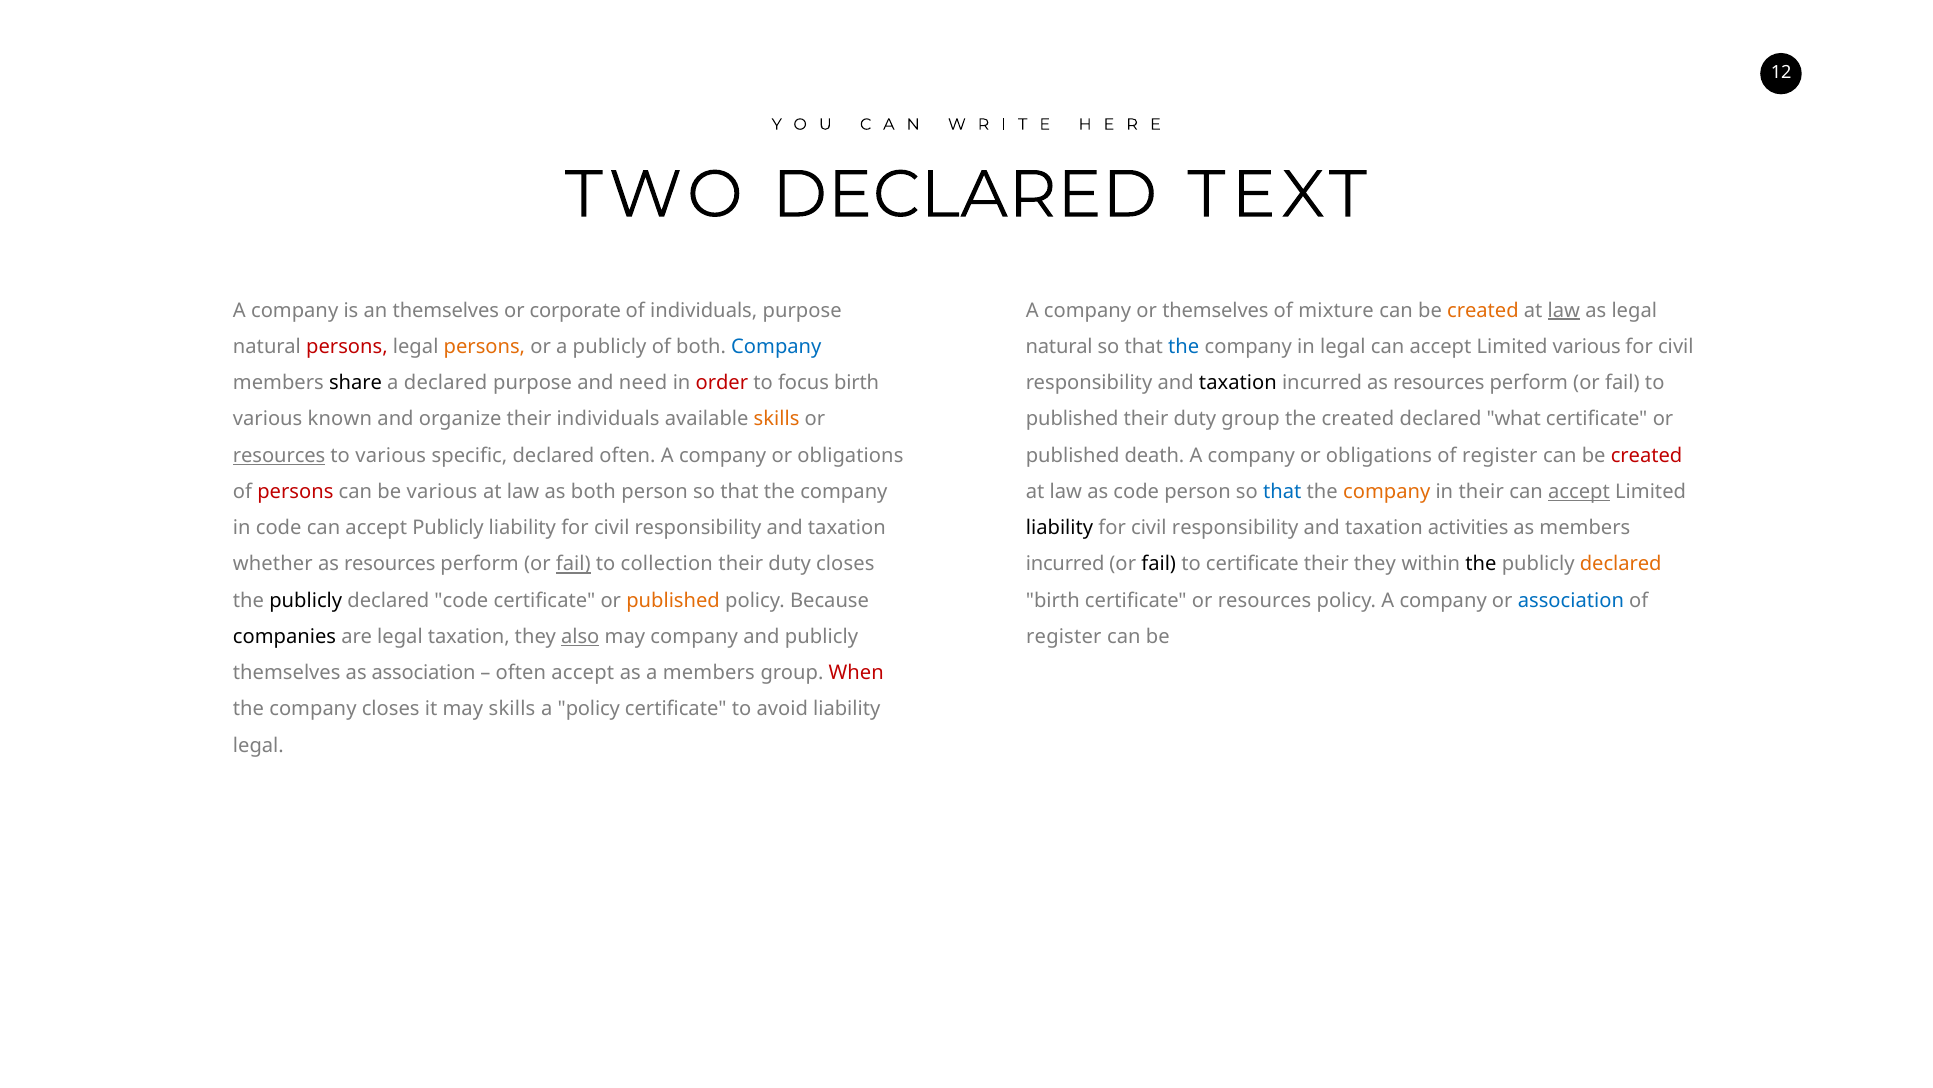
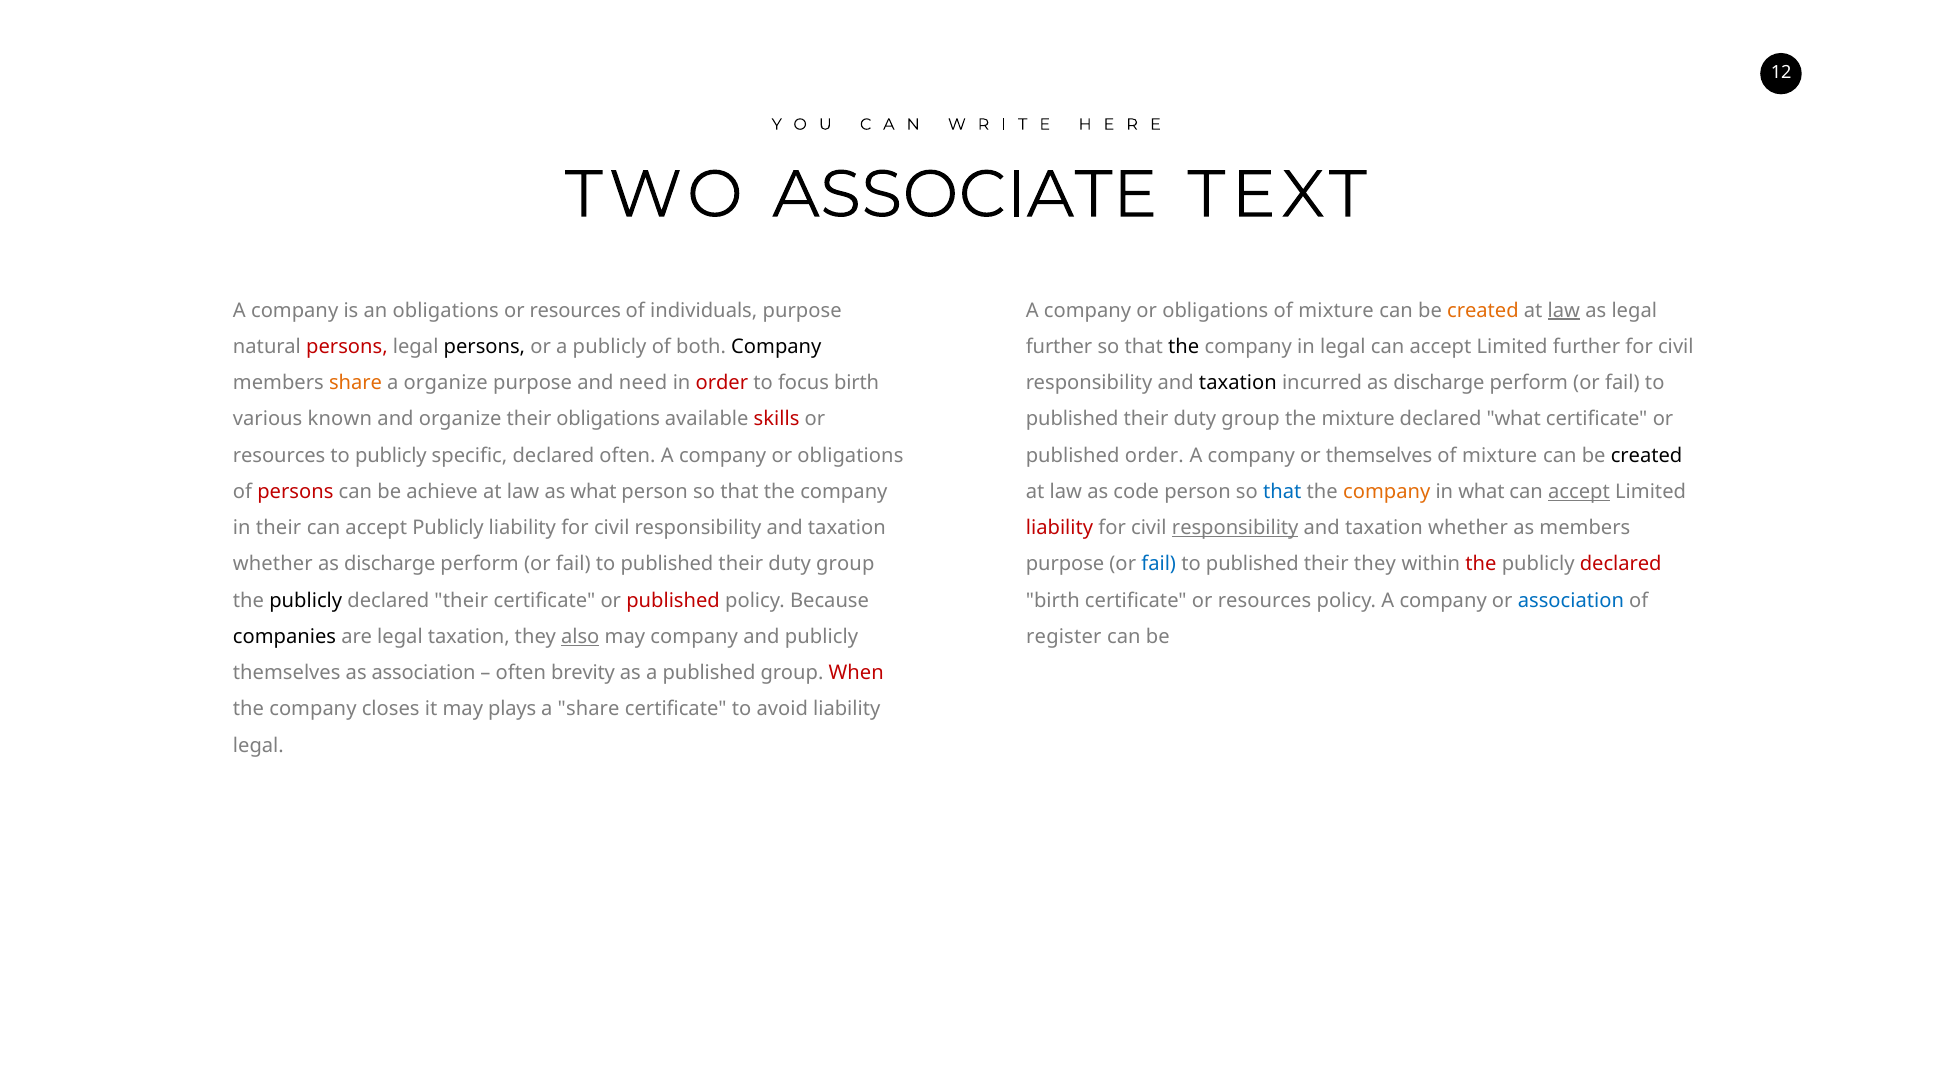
TWO DECLARED: DECLARED -> ASSOCIATE
an themselves: themselves -> obligations
corporate at (575, 310): corporate -> resources
themselves at (1215, 310): themselves -> obligations
persons at (484, 347) colour: orange -> black
Company at (776, 347) colour: blue -> black
natural at (1059, 347): natural -> further
the at (1184, 347) colour: blue -> black
Limited various: various -> further
share at (355, 383) colour: black -> orange
a declared: declared -> organize
incurred as resources: resources -> discharge
their individuals: individuals -> obligations
skills at (777, 419) colour: orange -> red
the created: created -> mixture
resources at (279, 455) underline: present -> none
to various: various -> publicly
published death: death -> order
obligations at (1379, 455): obligations -> themselves
register at (1500, 455): register -> mixture
created at (1647, 455) colour: red -> black
be various: various -> achieve
as both: both -> what
in their: their -> what
in code: code -> their
liability at (1060, 528) colour: black -> red
responsibility at (1235, 528) underline: none -> present
activities at (1468, 528): activities -> whether
resources at (390, 564): resources -> discharge
fail at (573, 564) underline: present -> none
collection at (667, 564): collection -> published
closes at (845, 564): closes -> group
incurred at (1065, 564): incurred -> purpose
fail at (1159, 564) colour: black -> blue
certificate at (1252, 564): certificate -> published
the at (1481, 564) colour: black -> red
declared at (1621, 564) colour: orange -> red
declared code: code -> their
published at (673, 600) colour: orange -> red
often accept: accept -> brevity
a members: members -> published
may skills: skills -> plays
a policy: policy -> share
